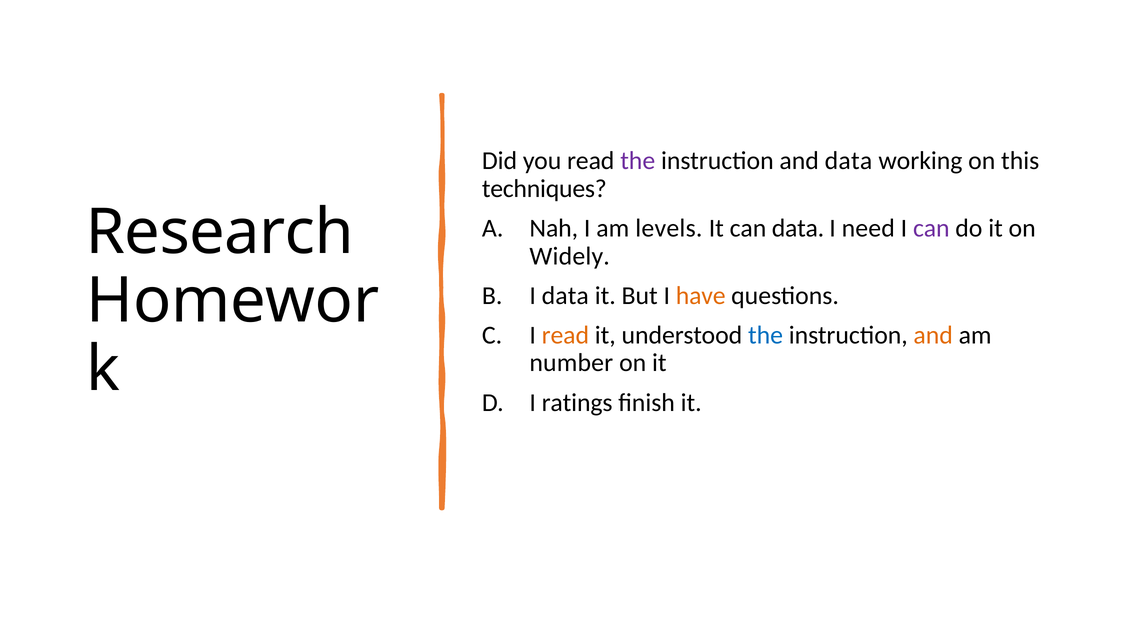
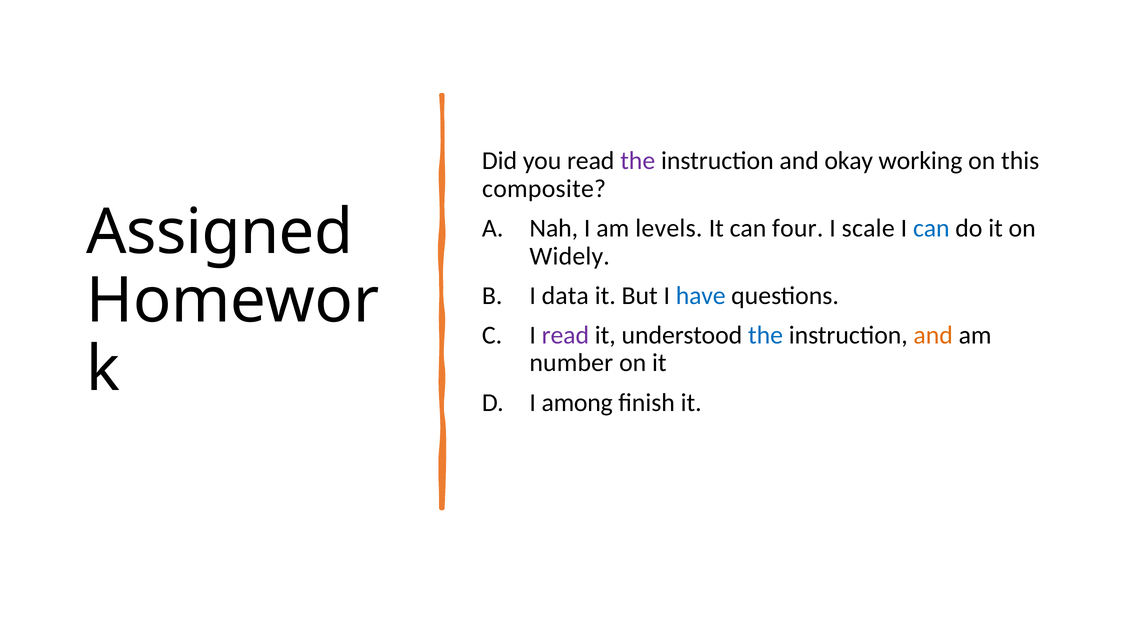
and data: data -> okay
techniques: techniques -> composite
Research: Research -> Assigned
can data: data -> four
need: need -> scale
can at (931, 228) colour: purple -> blue
have colour: orange -> blue
read at (565, 335) colour: orange -> purple
ratings: ratings -> among
